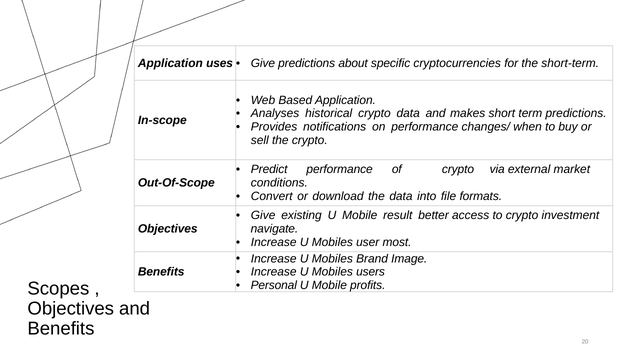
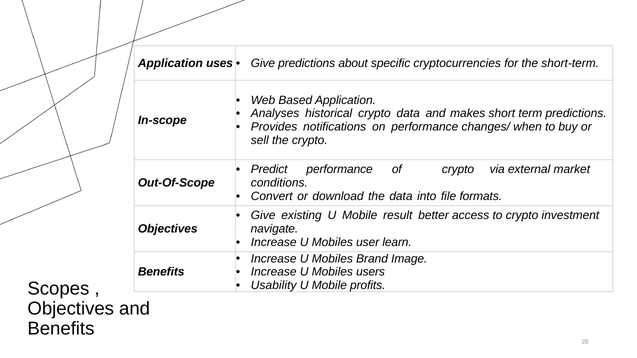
most: most -> learn
Personal: Personal -> Usability
